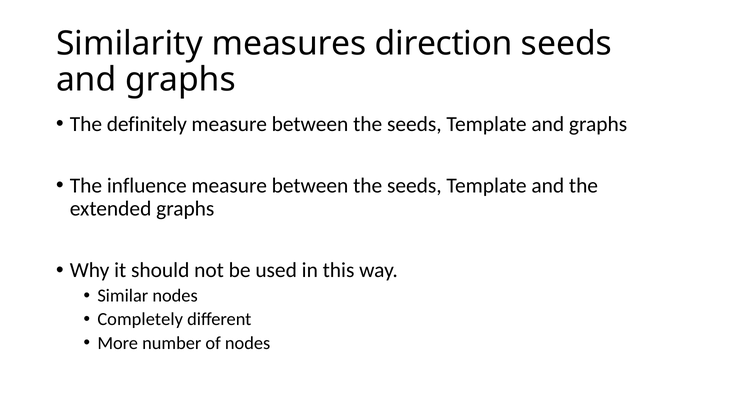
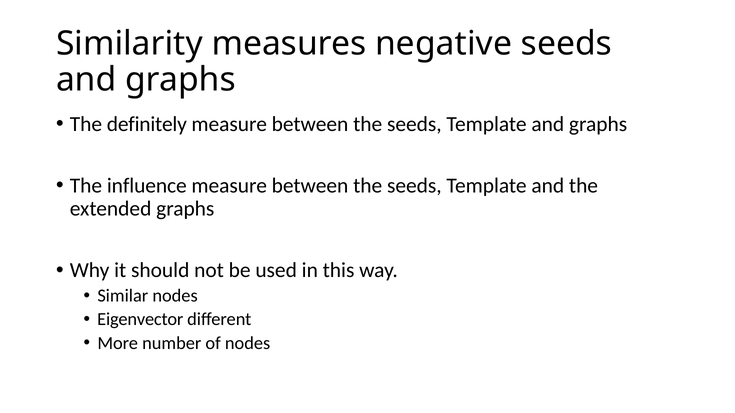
direction: direction -> negative
Completely: Completely -> Eigenvector
